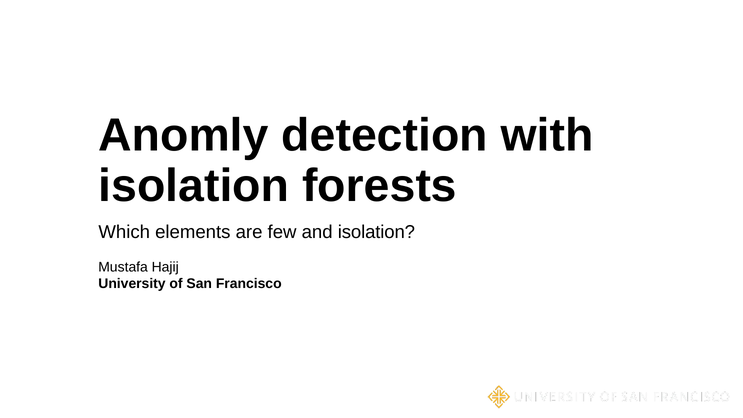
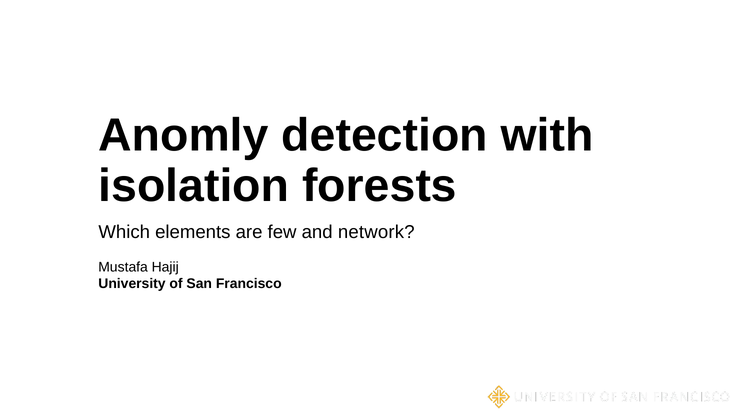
and isolation: isolation -> network
